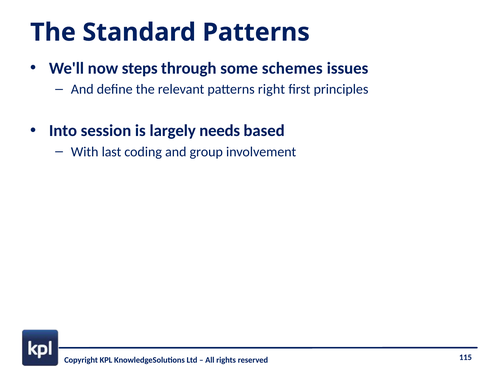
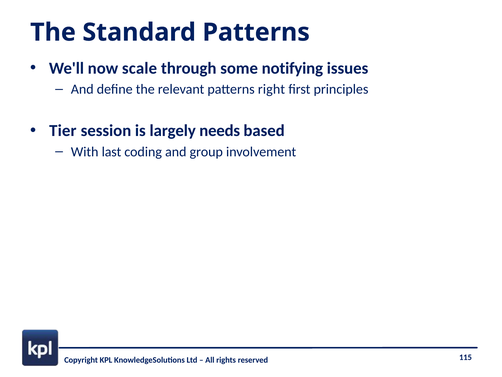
steps: steps -> scale
schemes: schemes -> notifying
Into: Into -> Tier
